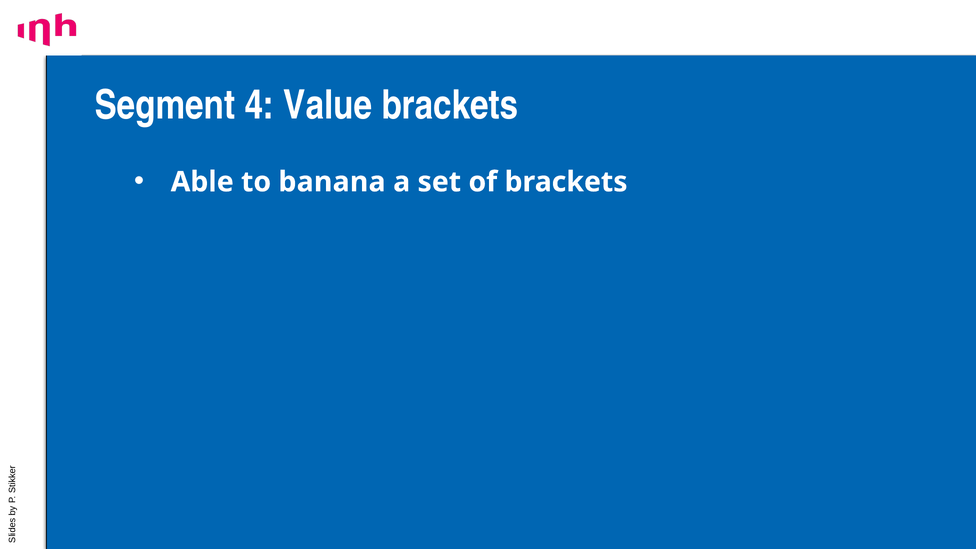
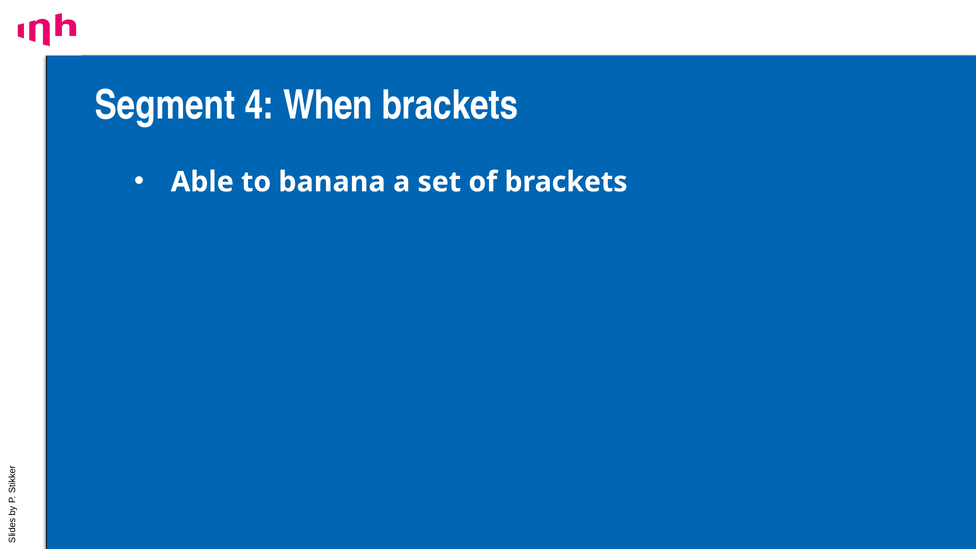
Value: Value -> When
